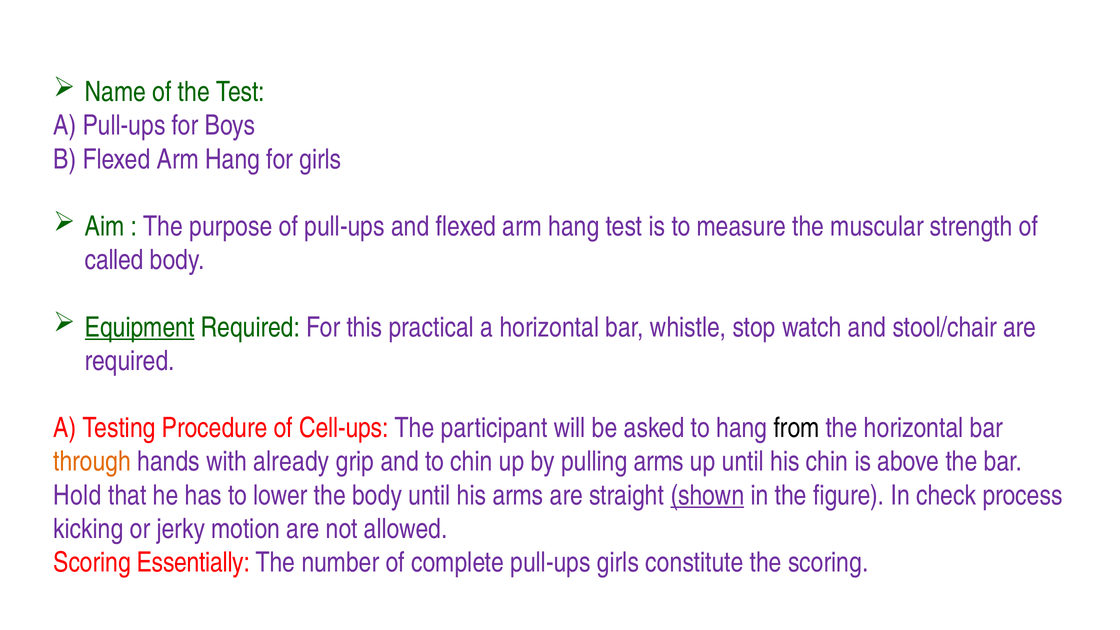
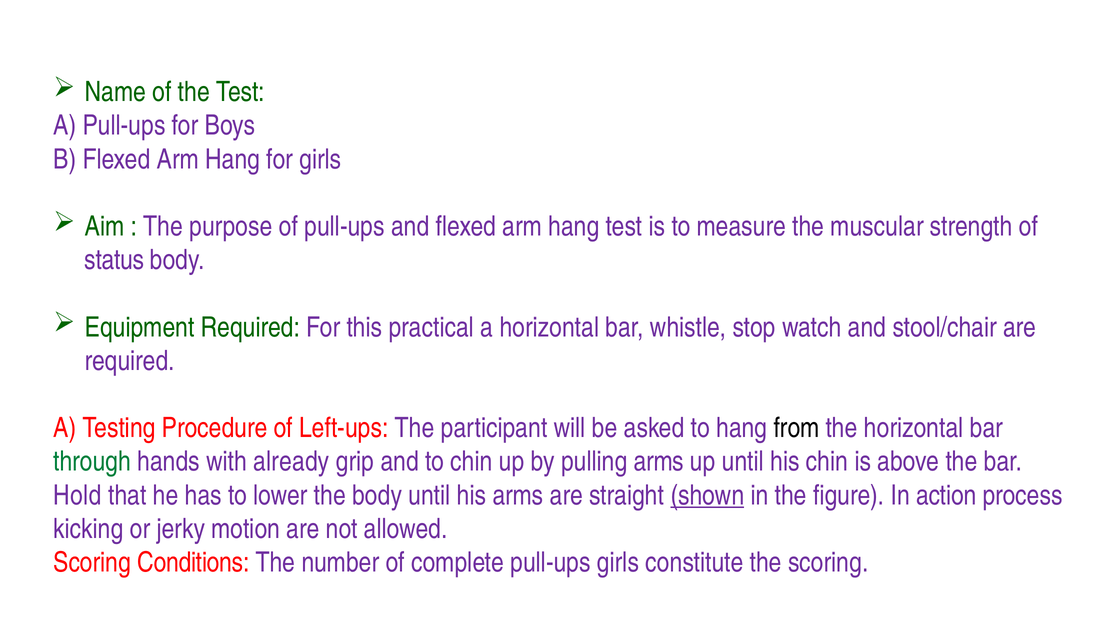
called: called -> status
Equipment underline: present -> none
Cell-ups: Cell-ups -> Left-ups
through colour: orange -> green
check: check -> action
Essentially: Essentially -> Conditions
